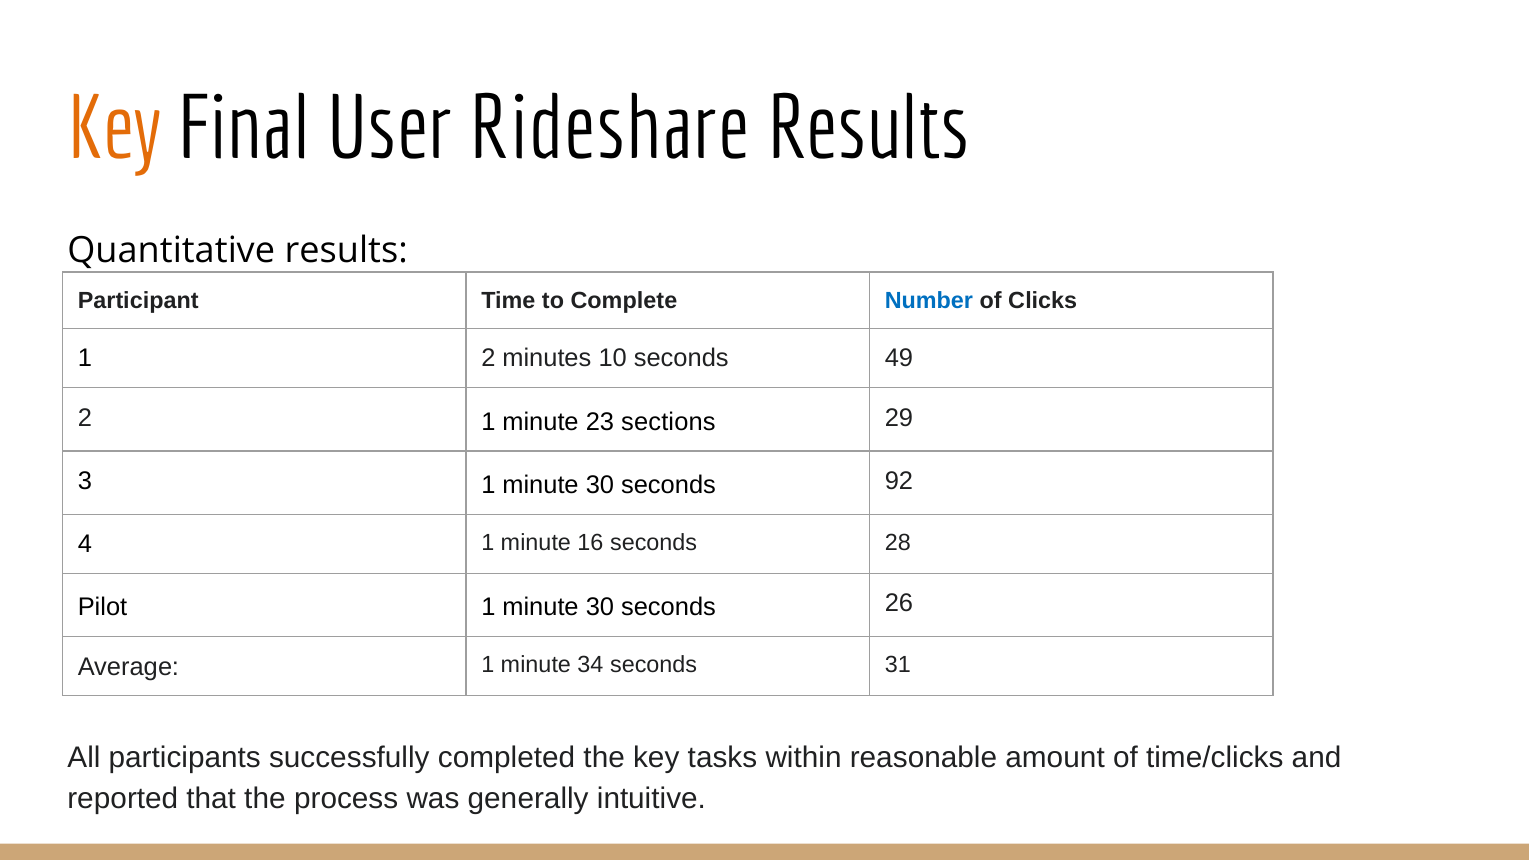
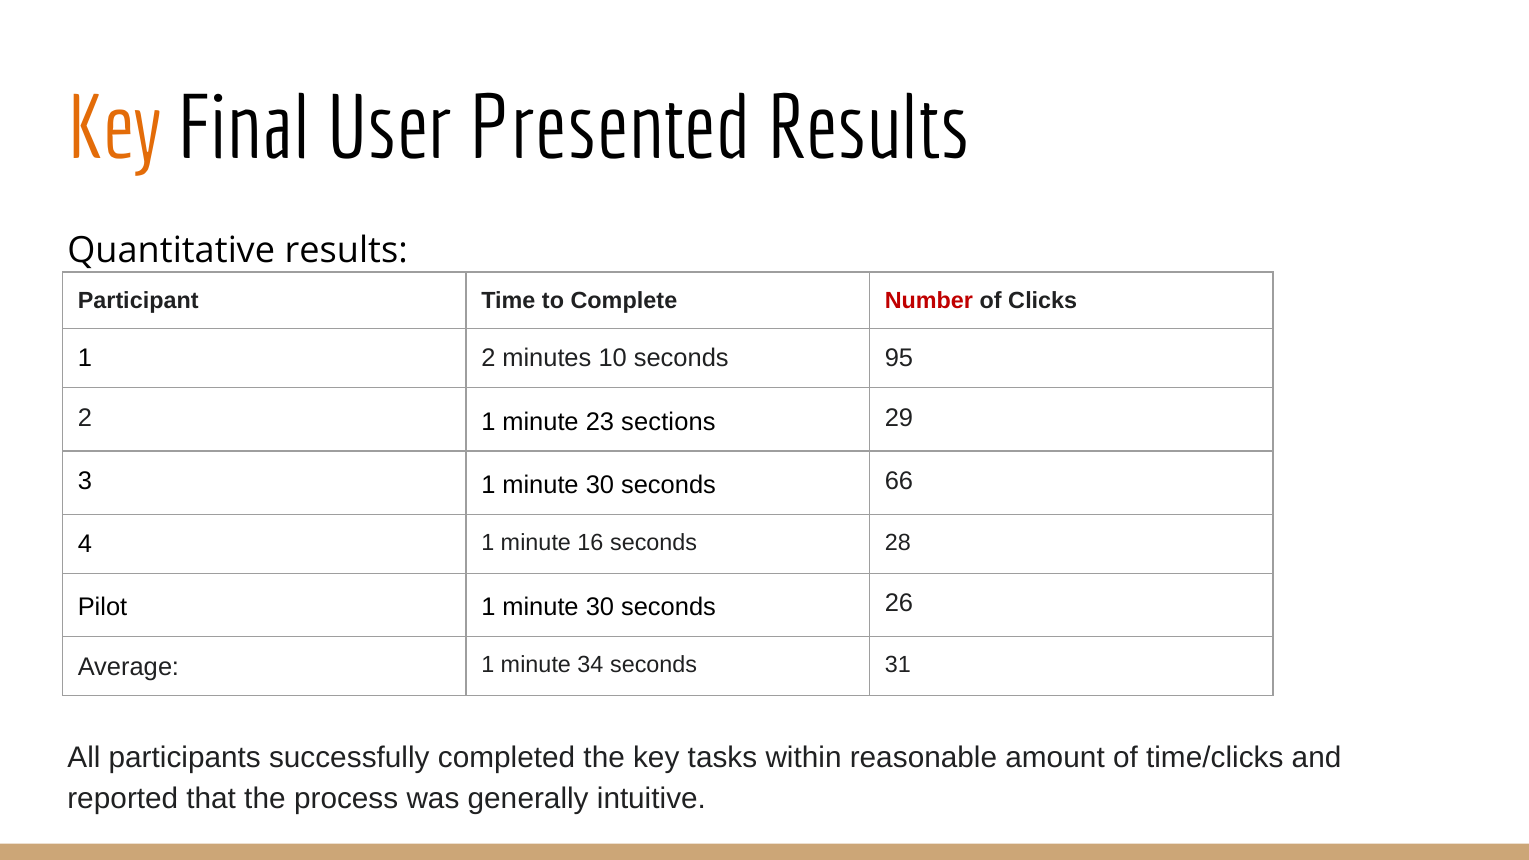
Rideshare: Rideshare -> Presented
Number colour: blue -> red
49: 49 -> 95
92: 92 -> 66
